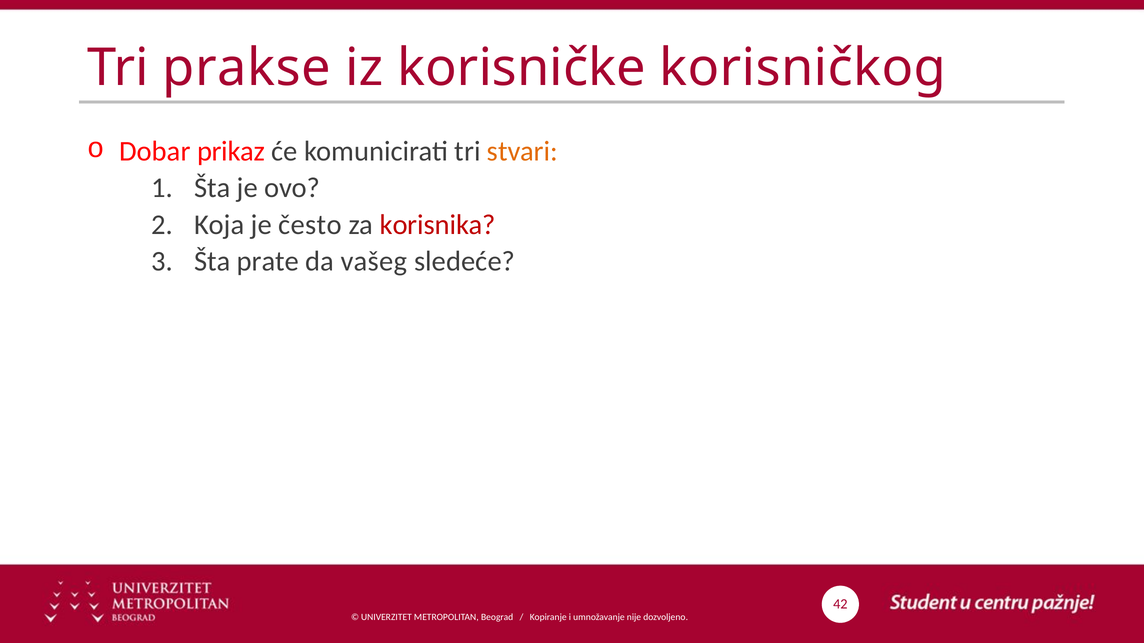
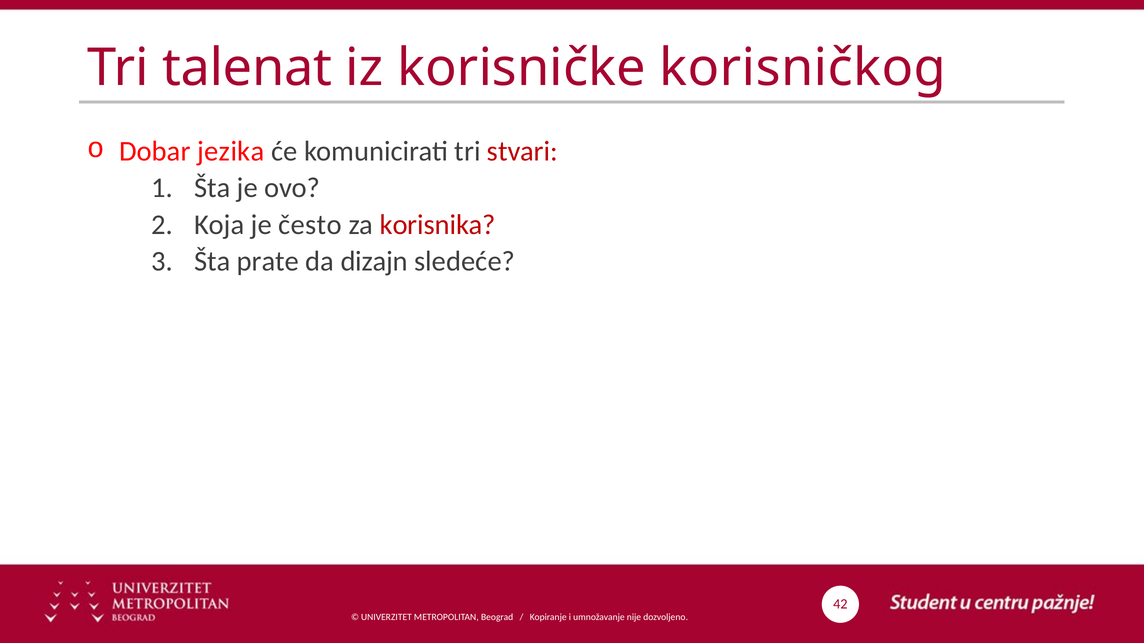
prakse: prakse -> talenat
prikaz: prikaz -> jezika
stvari colour: orange -> red
vašeg: vašeg -> dizajn
